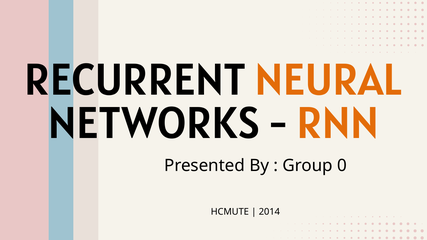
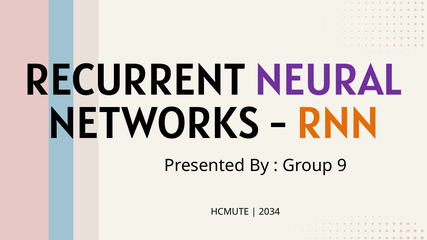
NEURAL colour: orange -> purple
0: 0 -> 9
2014: 2014 -> 2034
